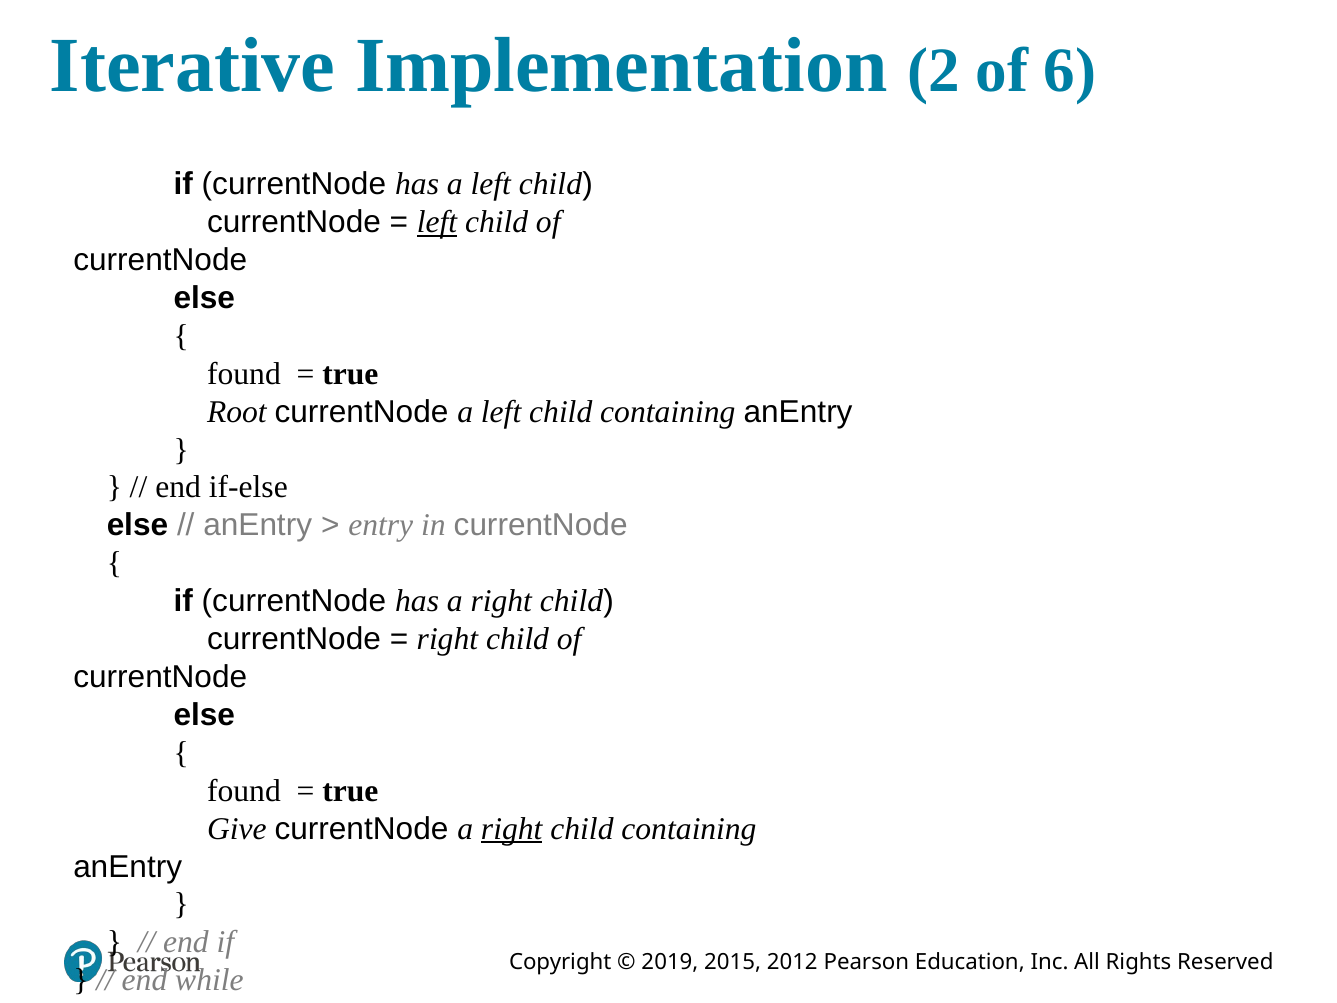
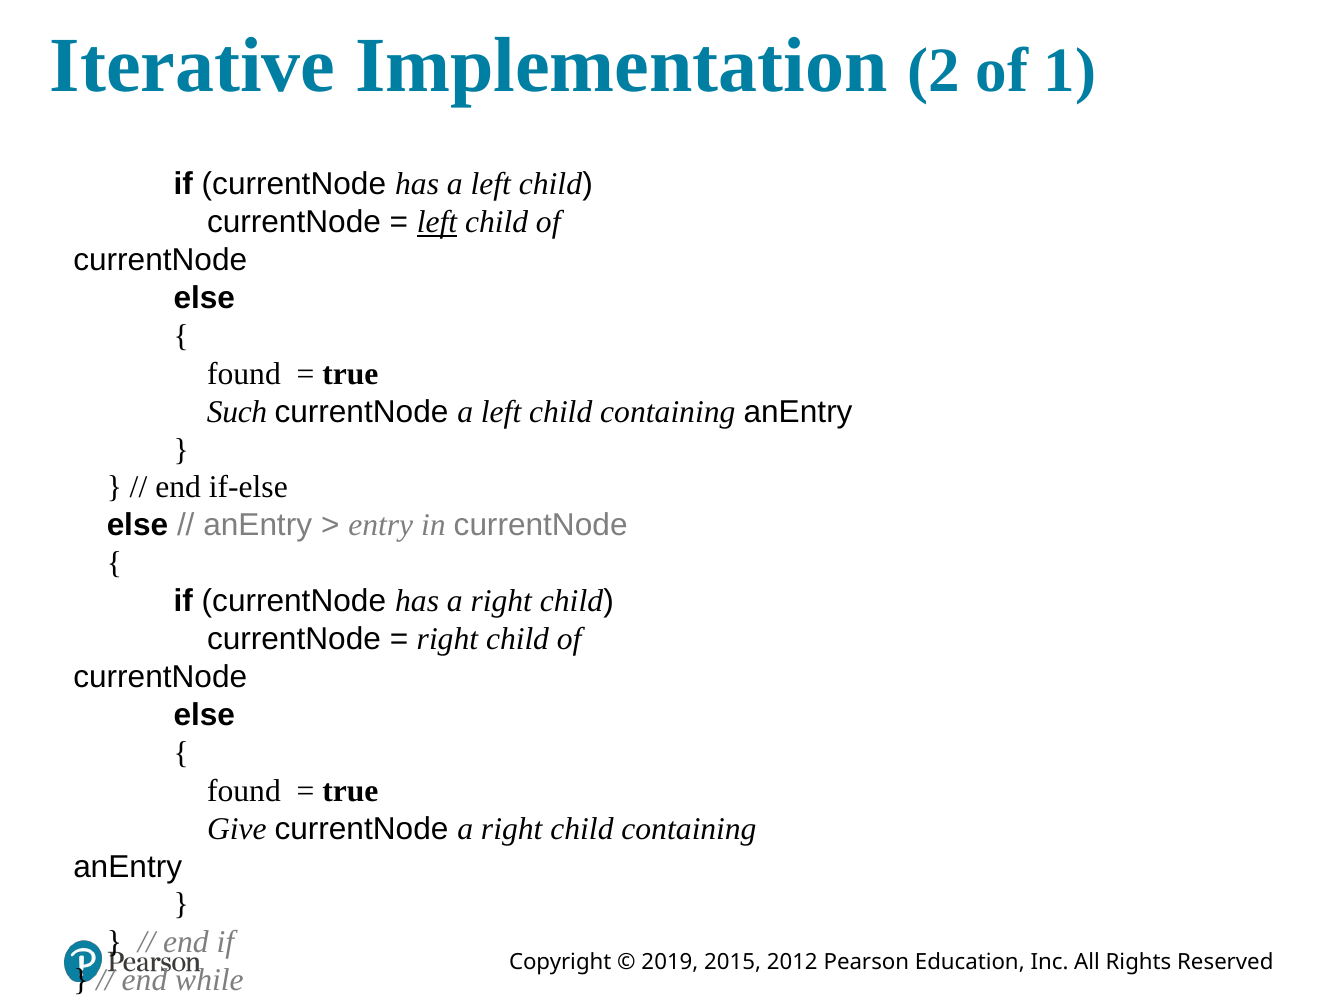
6: 6 -> 1
Root: Root -> Such
right at (512, 828) underline: present -> none
